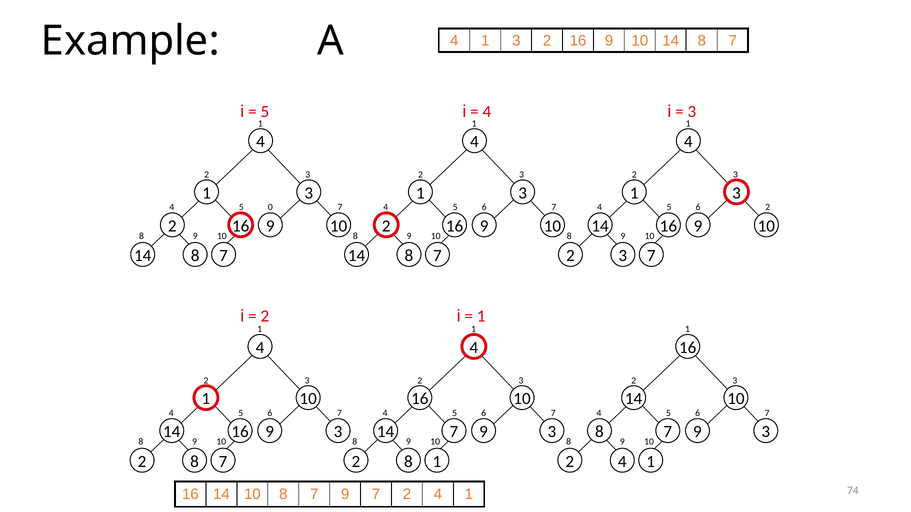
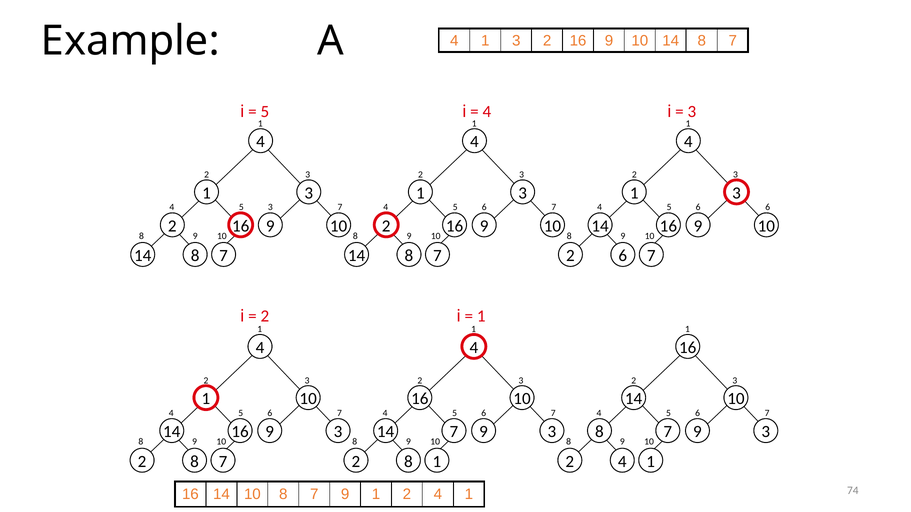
5 0: 0 -> 3
6 2: 2 -> 6
3 at (623, 256): 3 -> 6
9 7: 7 -> 1
